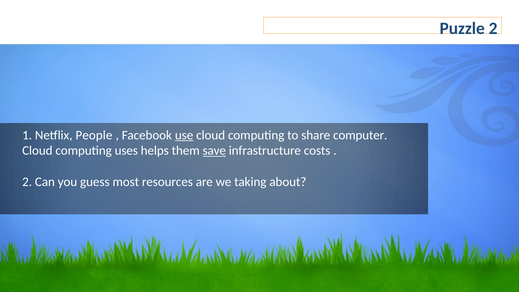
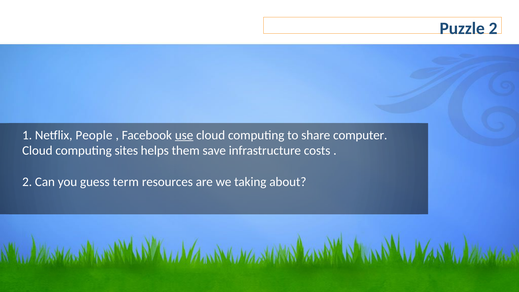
uses: uses -> sites
save underline: present -> none
most: most -> term
